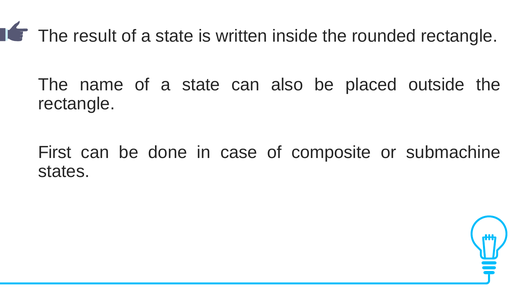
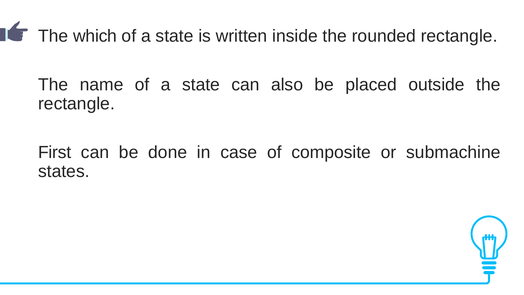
result: result -> which
